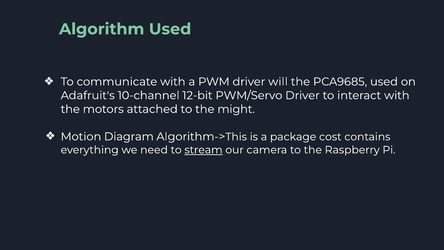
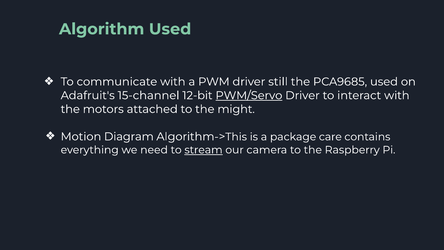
will: will -> still
10-channel: 10-channel -> 15-channel
PWM/Servo underline: none -> present
cost: cost -> care
